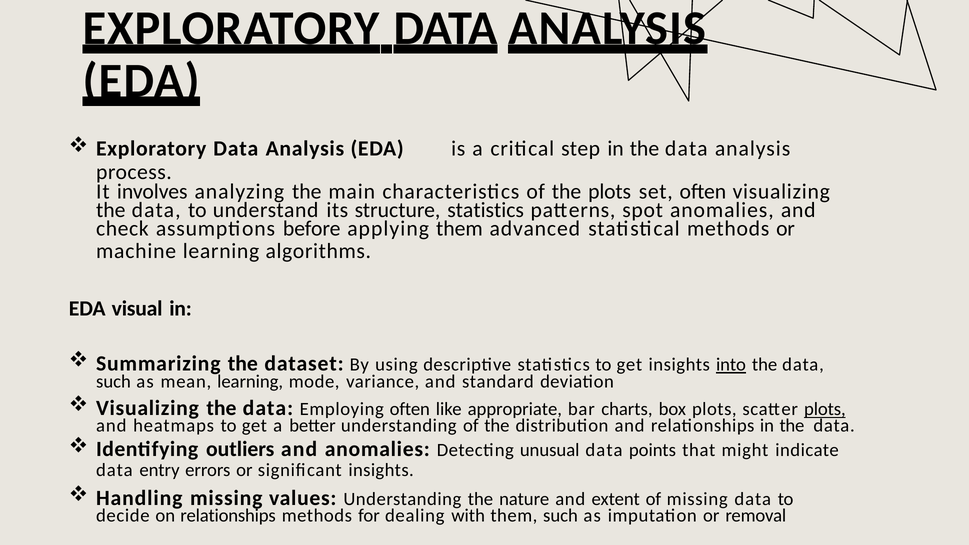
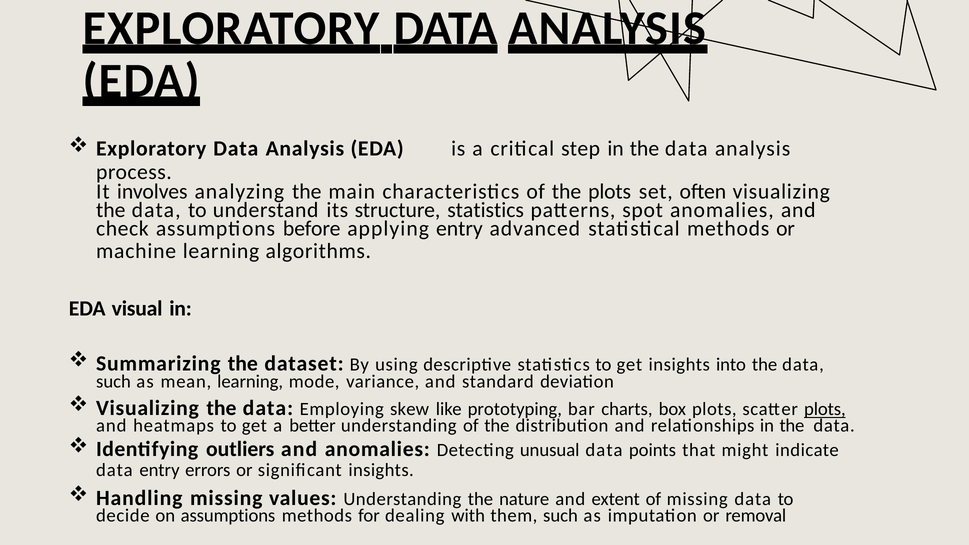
applying them: them -> entry
into underline: present -> none
Employing often: often -> skew
appropriate: appropriate -> prototyping
on relationships: relationships -> assumptions
